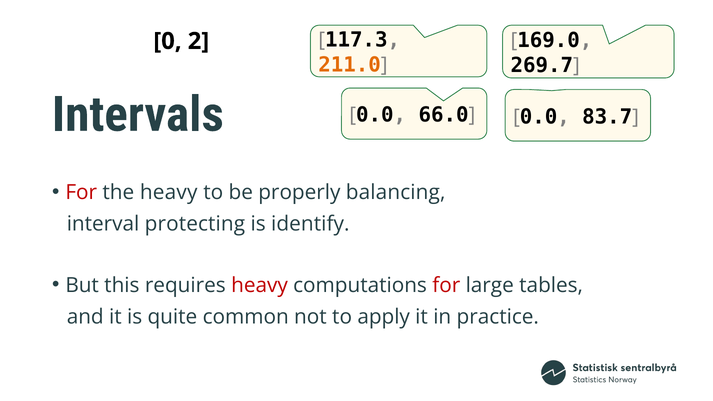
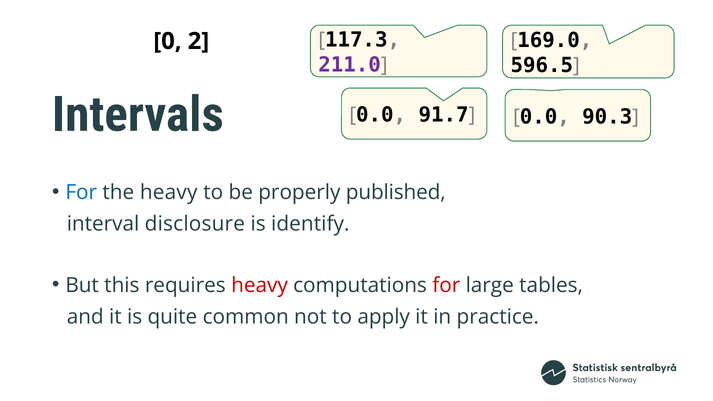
211.0 colour: orange -> purple
269.7: 269.7 -> 596.5
66.0: 66.0 -> 91.7
83.7: 83.7 -> 90.3
For at (81, 192) colour: red -> blue
balancing: balancing -> published
protecting: protecting -> disclosure
